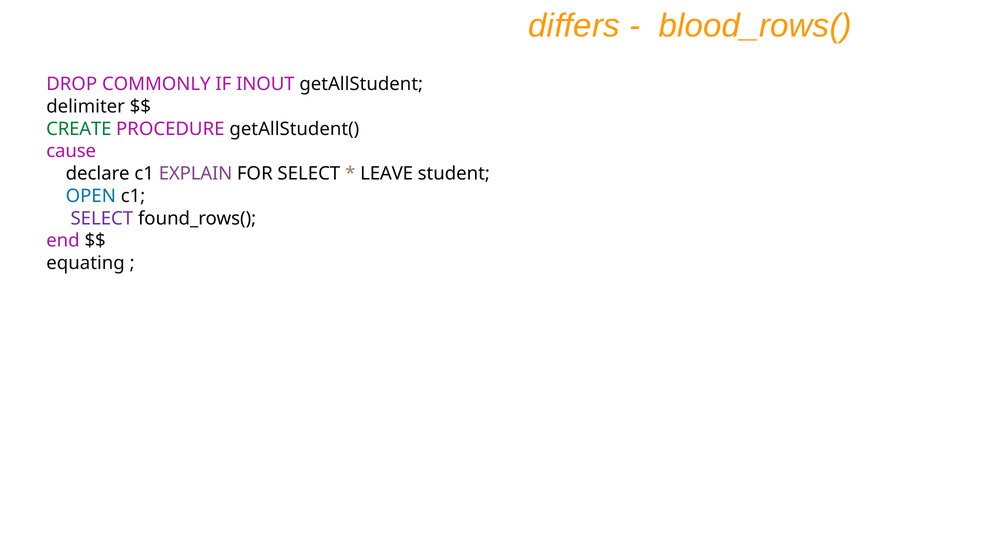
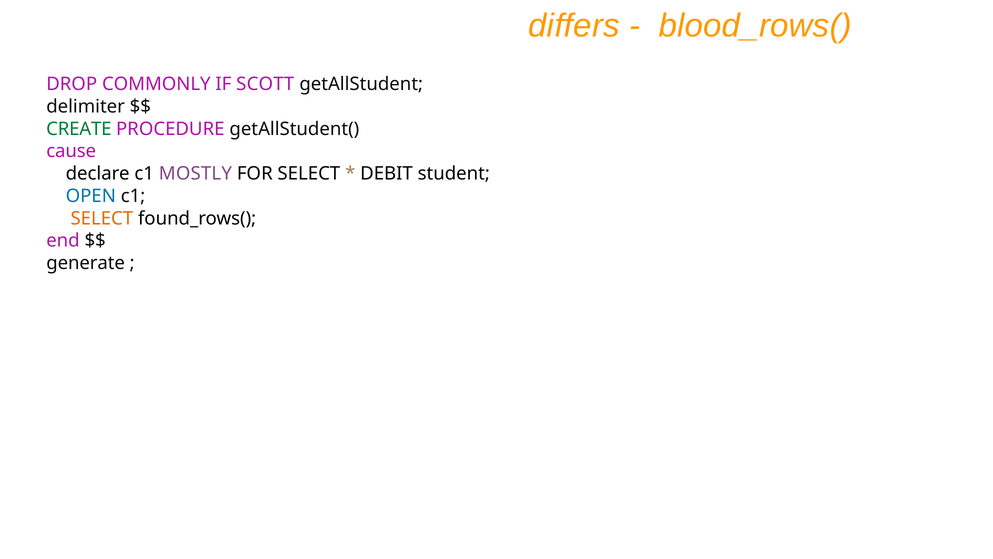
INOUT: INOUT -> SCOTT
EXPLAIN: EXPLAIN -> MOSTLY
LEAVE: LEAVE -> DEBIT
SELECT at (102, 218) colour: purple -> orange
equating: equating -> generate
